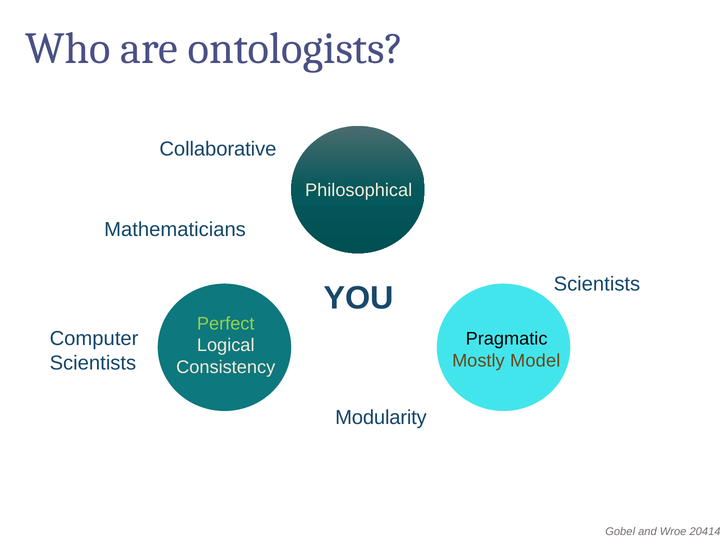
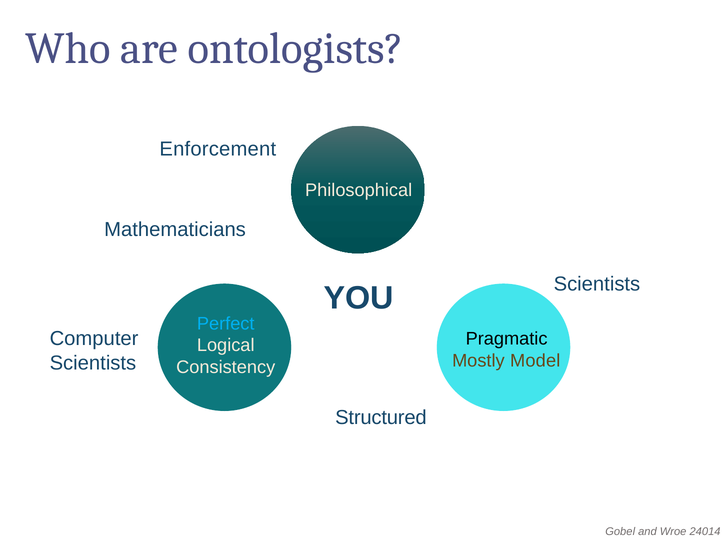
Collaborative: Collaborative -> Enforcement
Perfect colour: light green -> light blue
Modularity: Modularity -> Structured
20414: 20414 -> 24014
